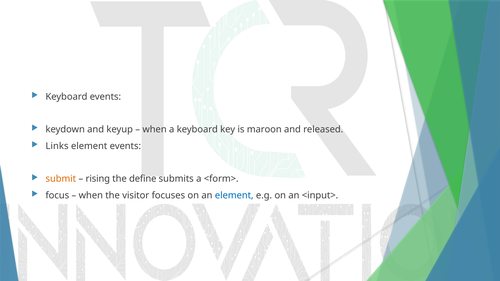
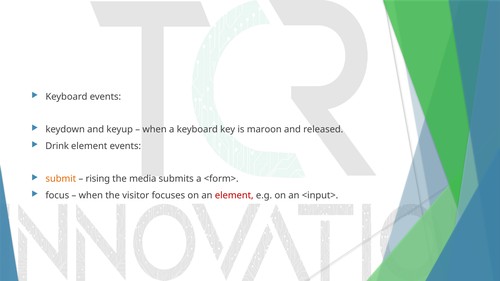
Links: Links -> Drink
define: define -> media
element at (234, 196) colour: blue -> red
